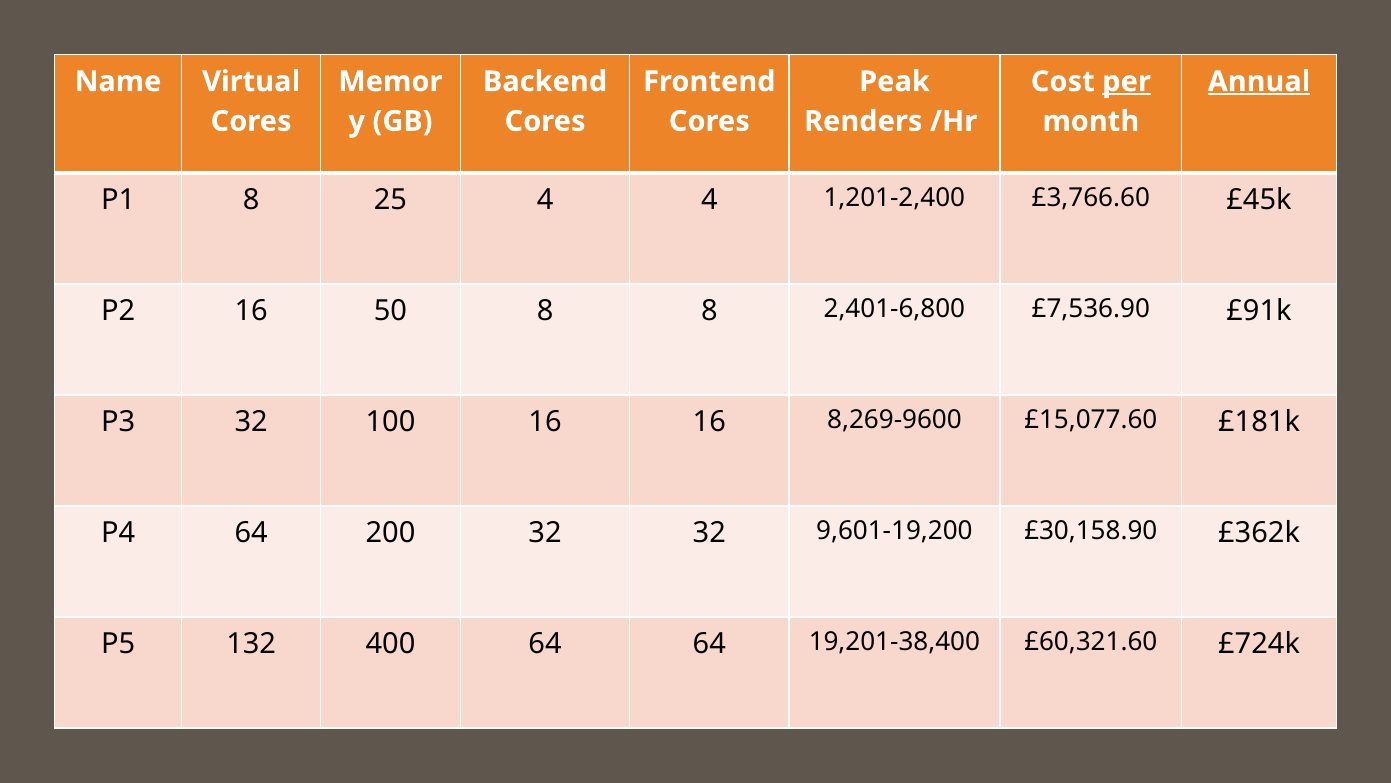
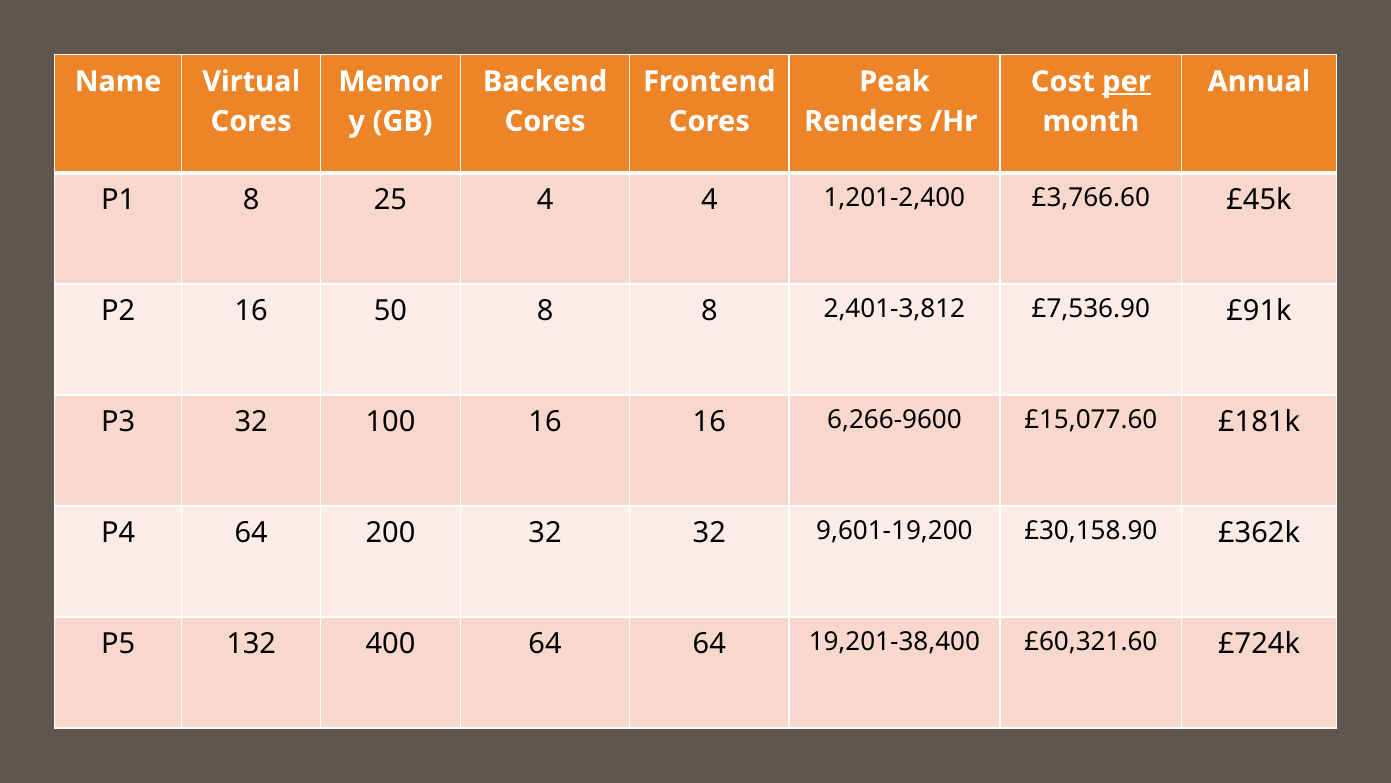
Annual underline: present -> none
2,401-6,800: 2,401-6,800 -> 2,401-3,812
8,269-9600: 8,269-9600 -> 6,266-9600
